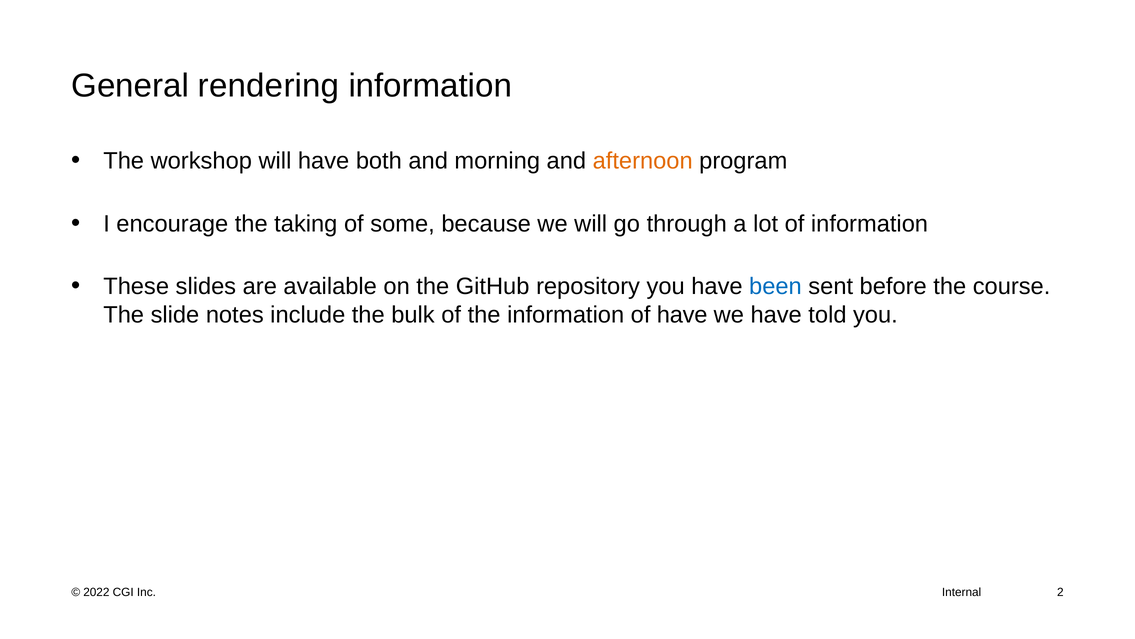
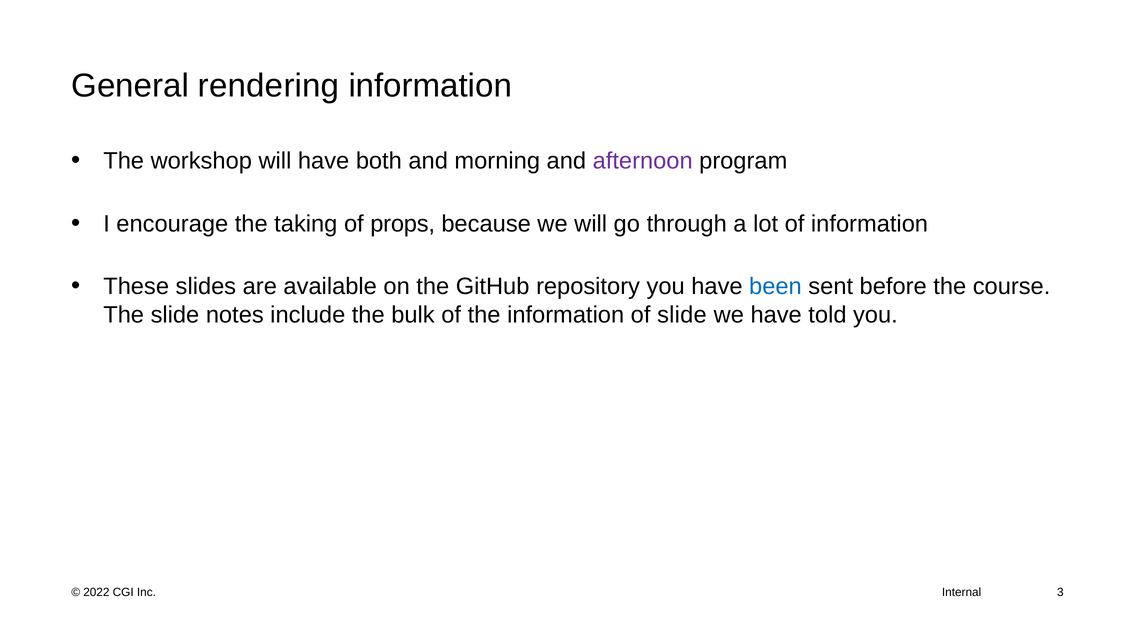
afternoon colour: orange -> purple
some: some -> props
of have: have -> slide
2: 2 -> 3
